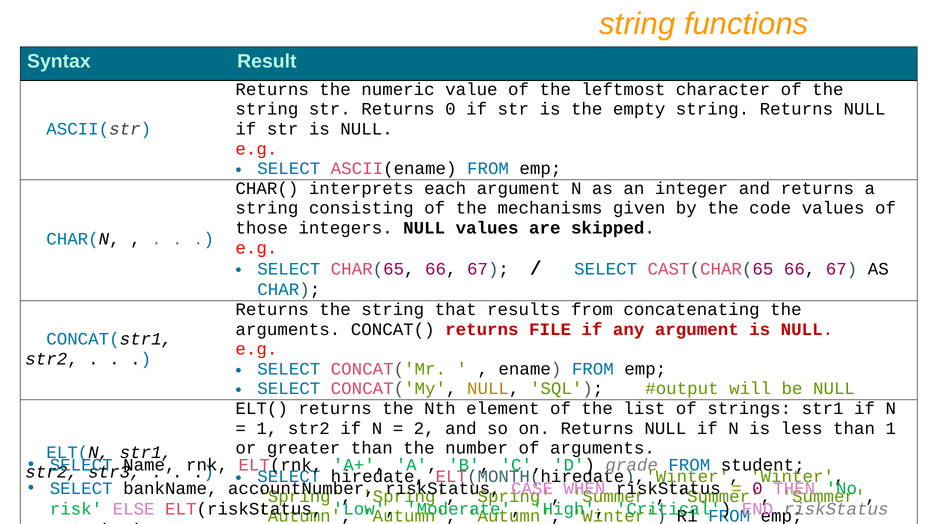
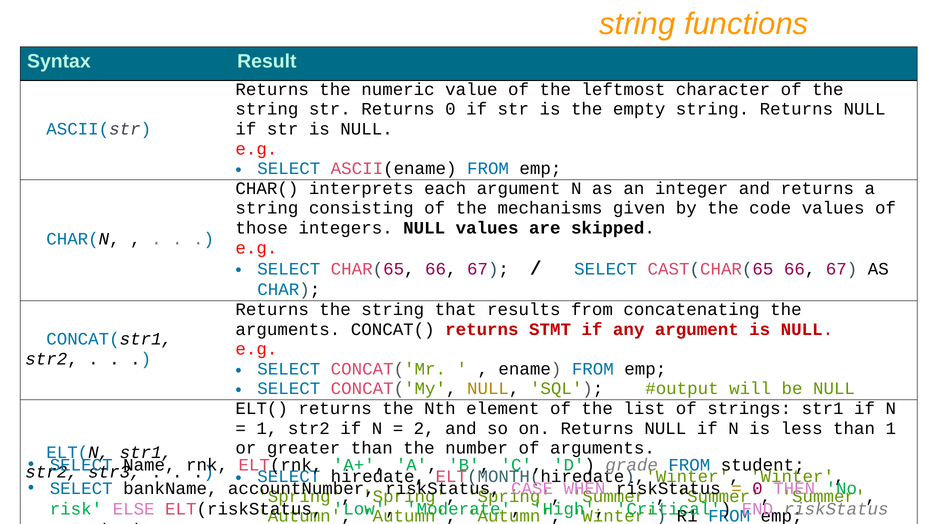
FILE: FILE -> STMT
